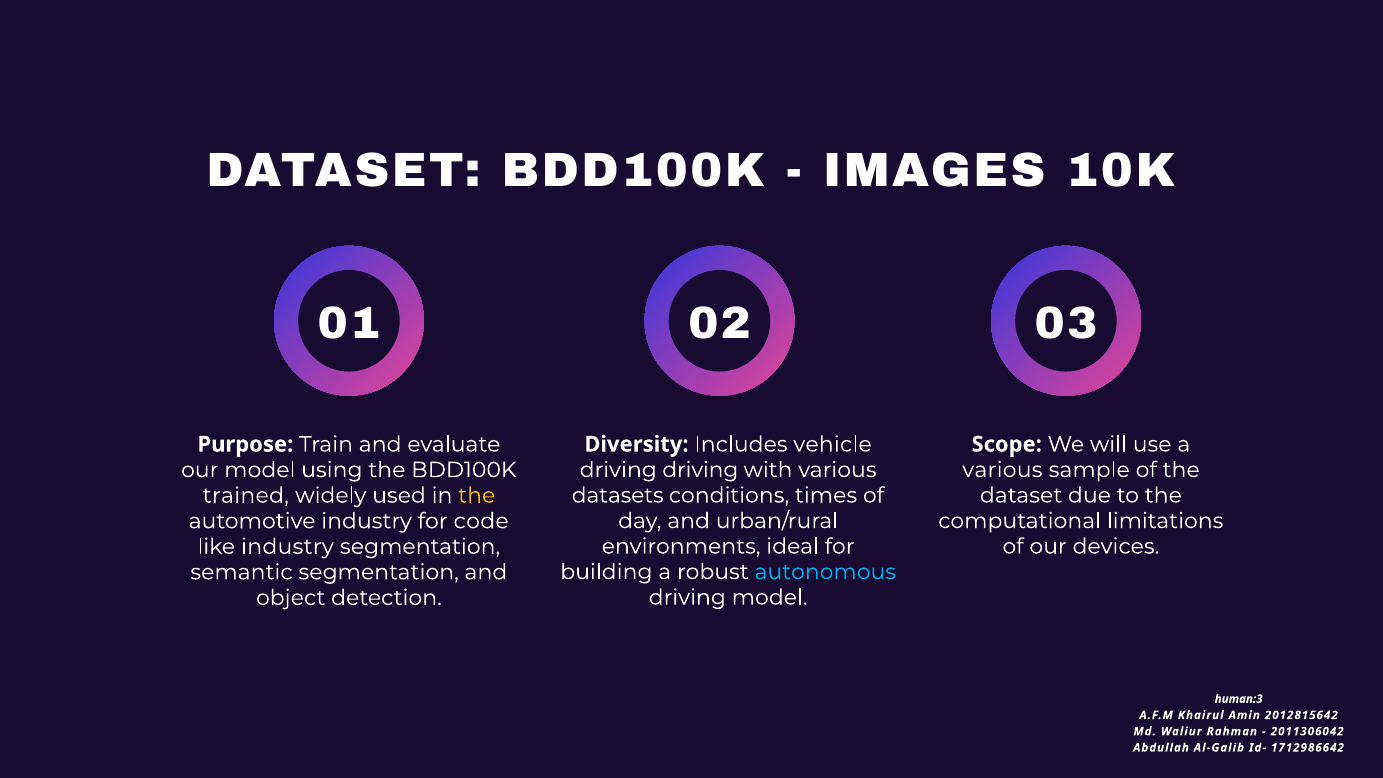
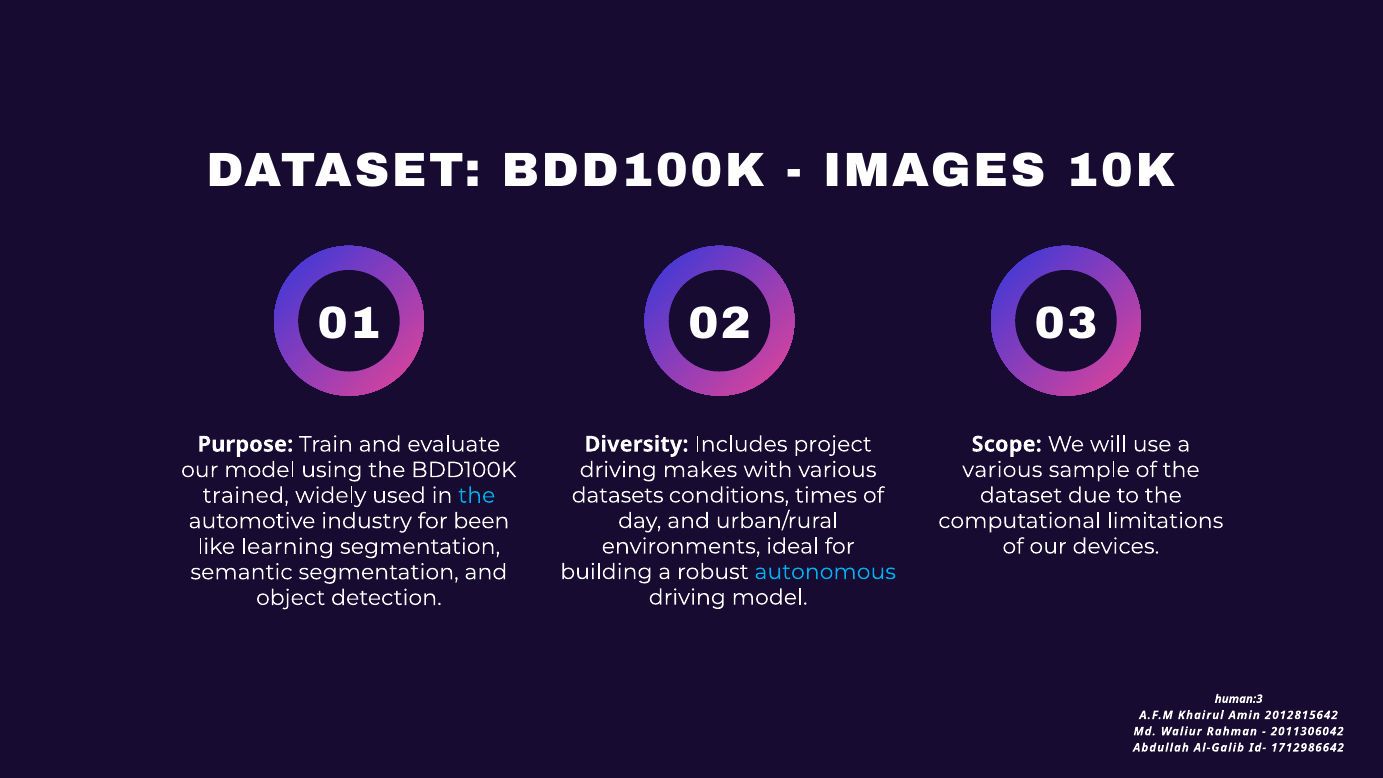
vehicle: vehicle -> project
driving driving: driving -> makes
the at (477, 495) colour: yellow -> light blue
code: code -> been
like industry: industry -> learning
